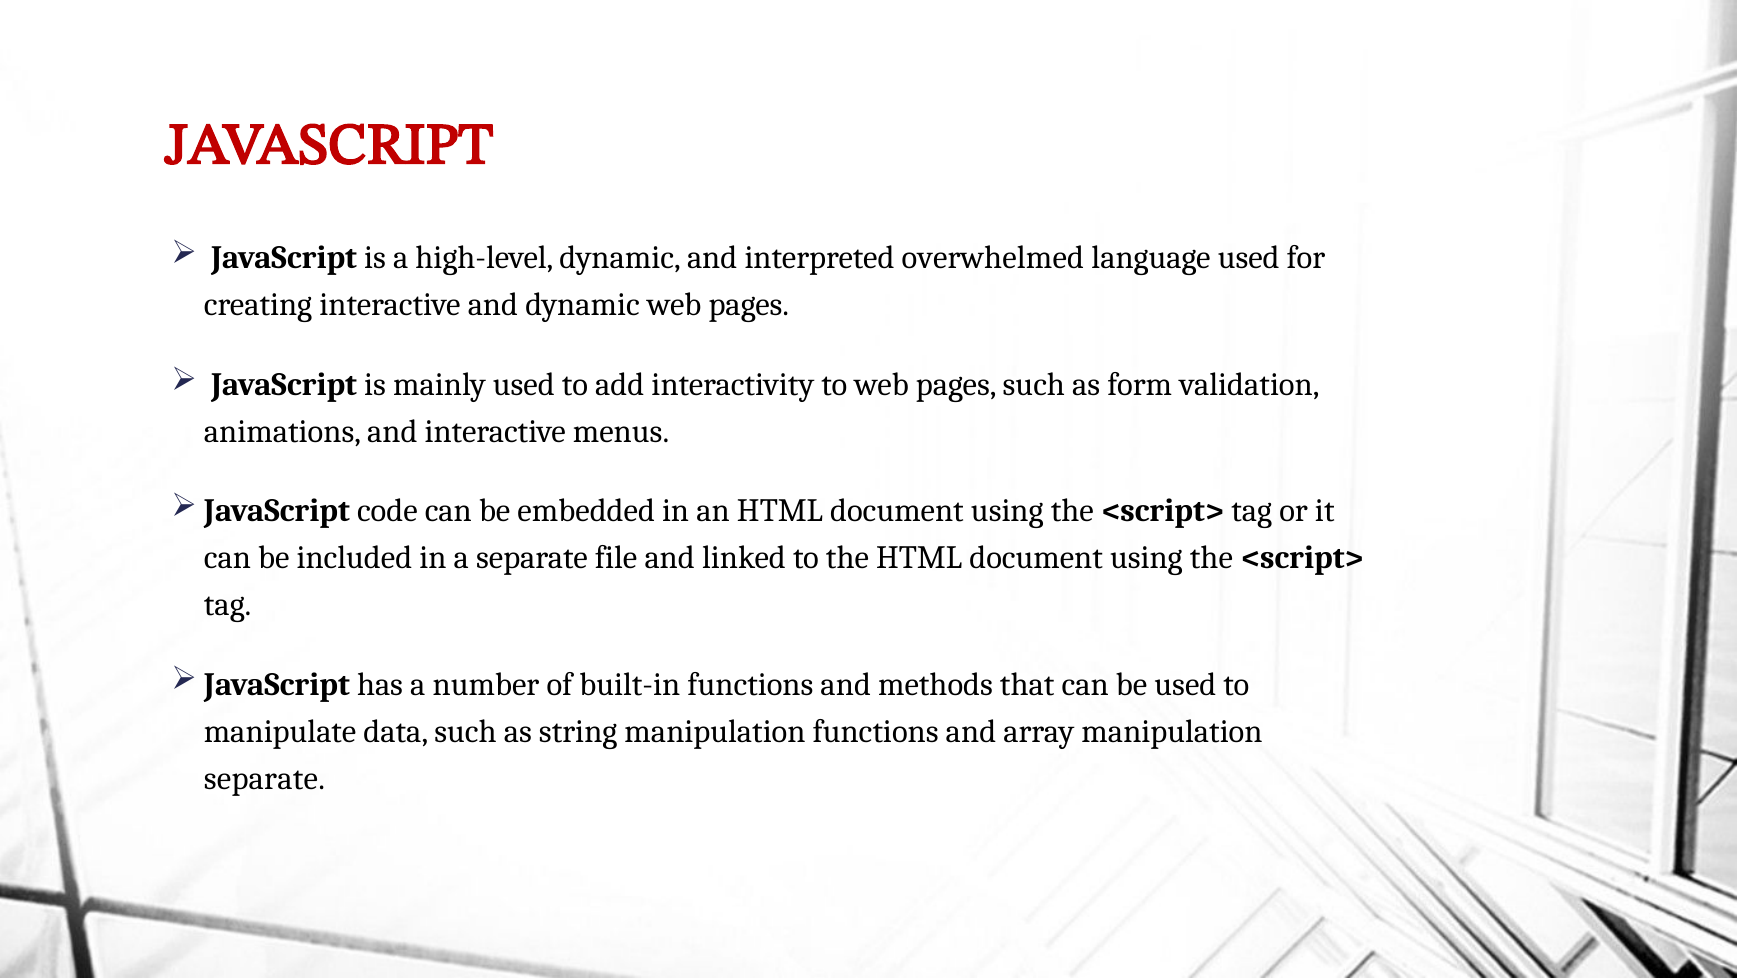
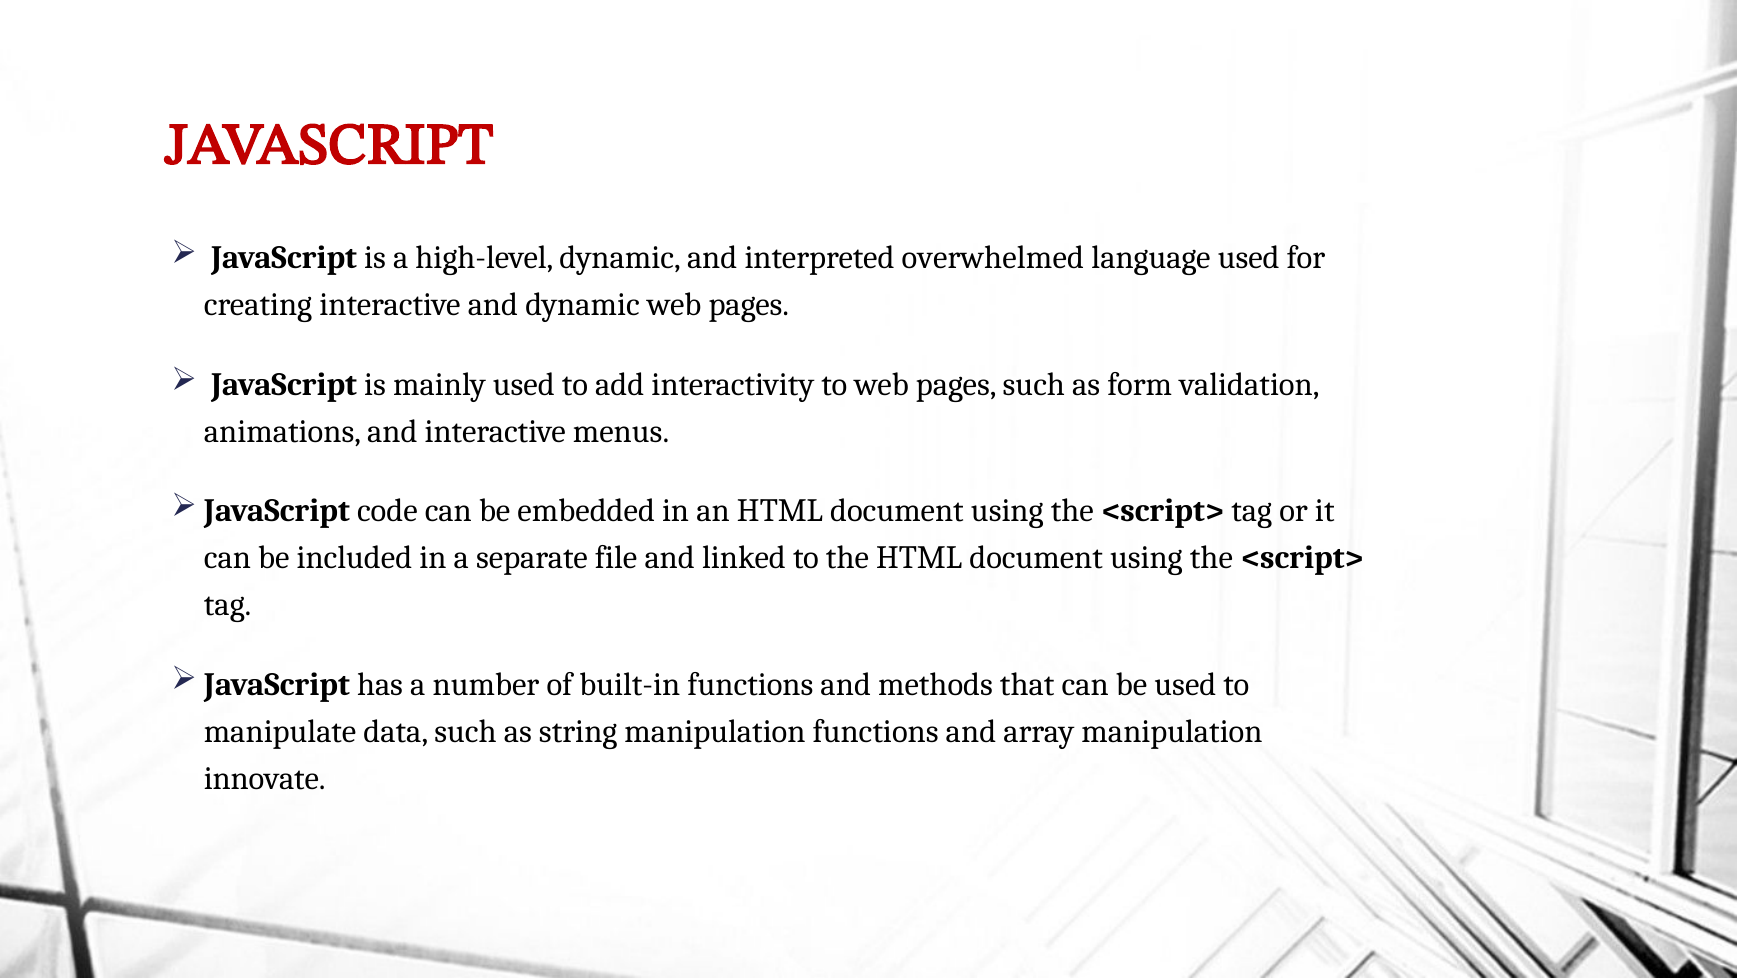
separate at (264, 778): separate -> innovate
